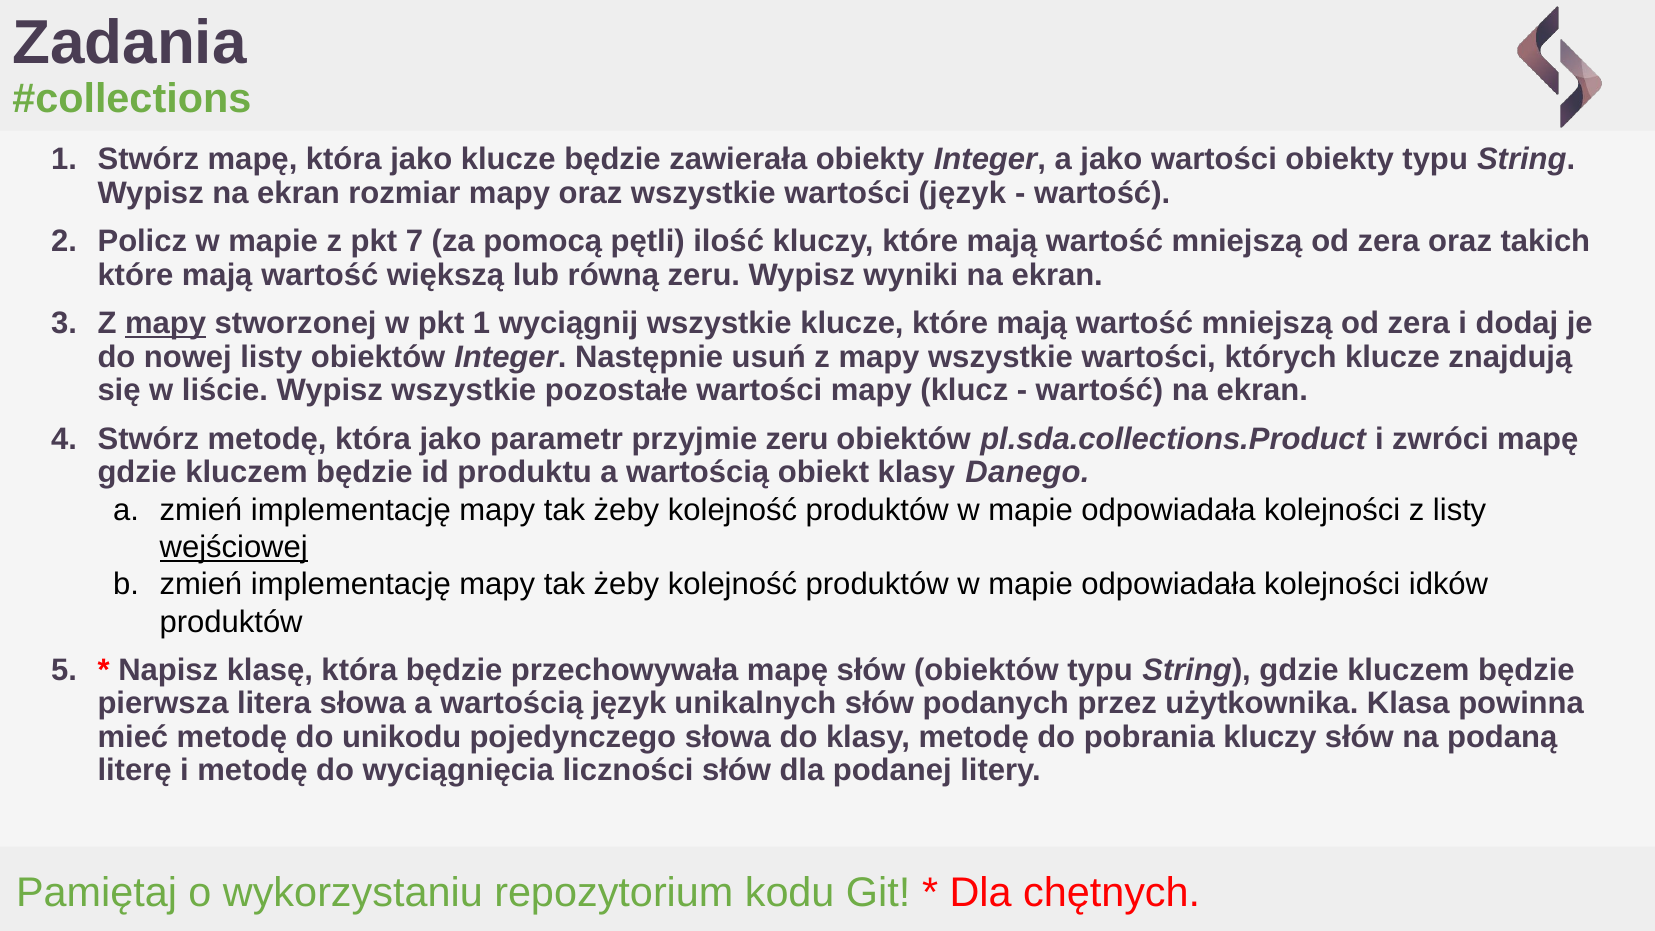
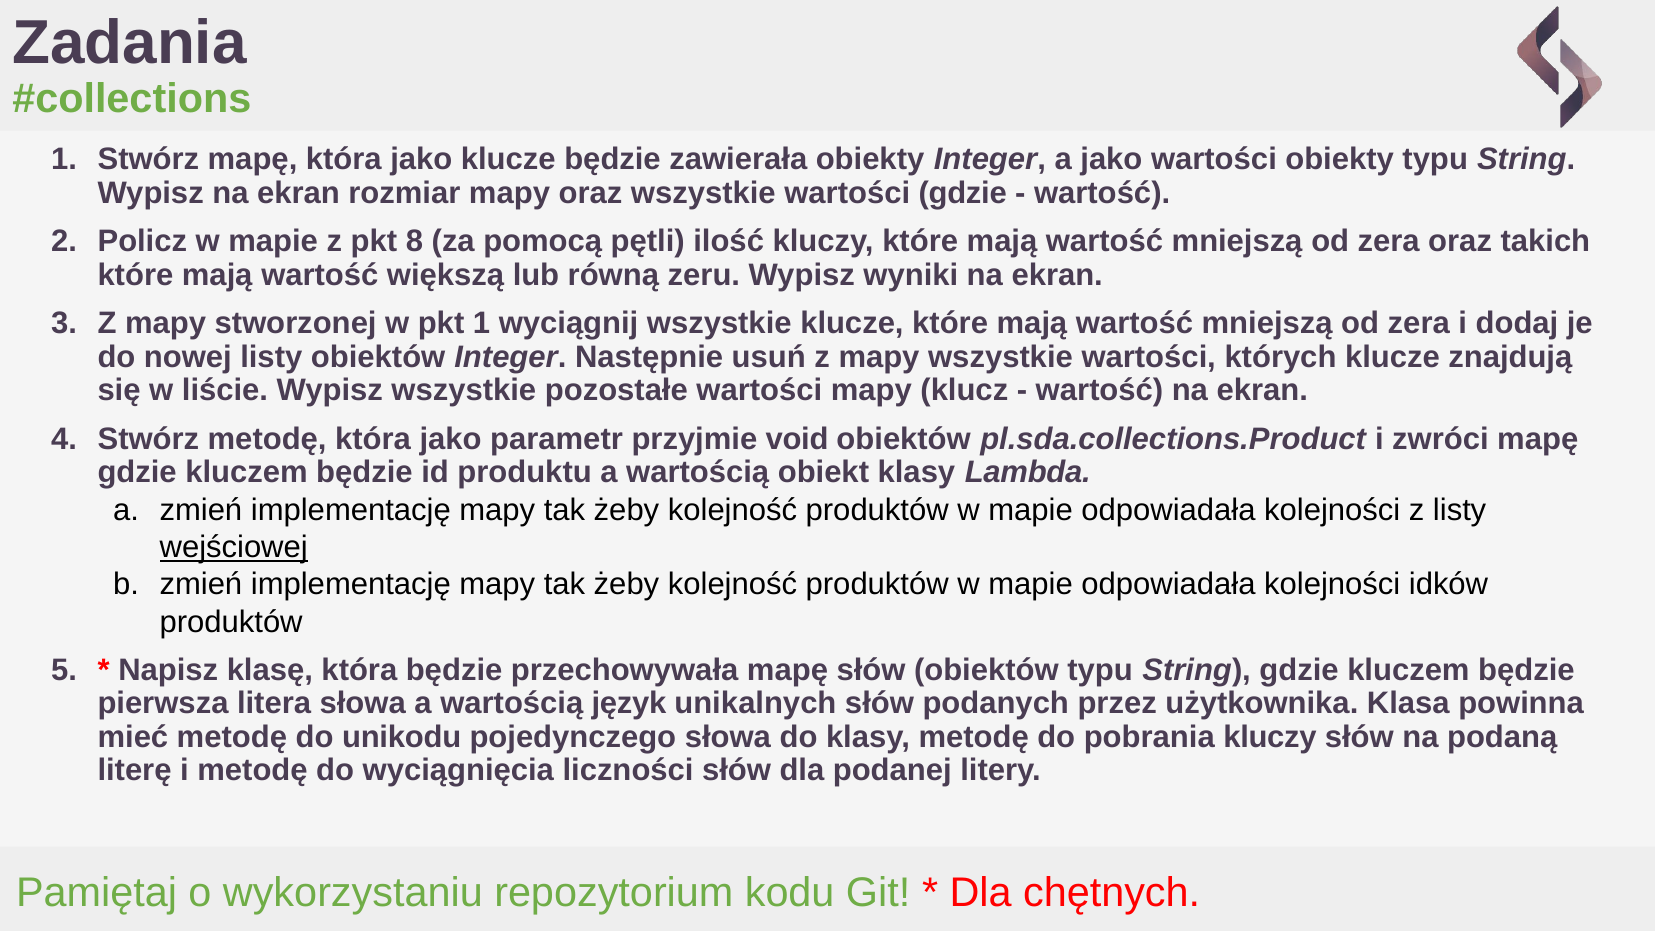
wartości język: język -> gdzie
7: 7 -> 8
mapy at (166, 324) underline: present -> none
przyjmie zeru: zeru -> void
Danego: Danego -> Lambda
